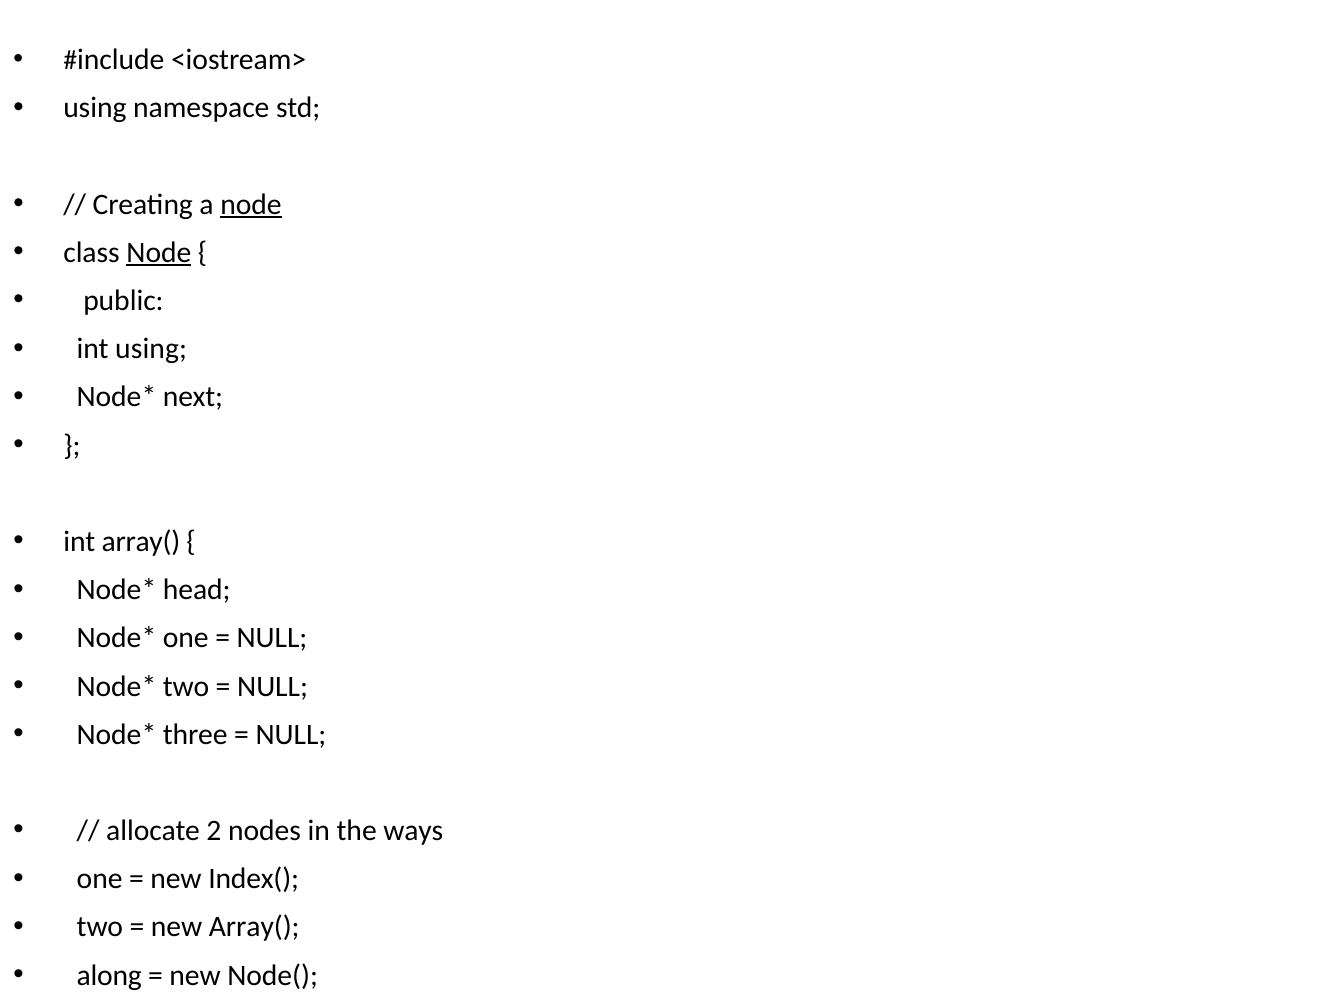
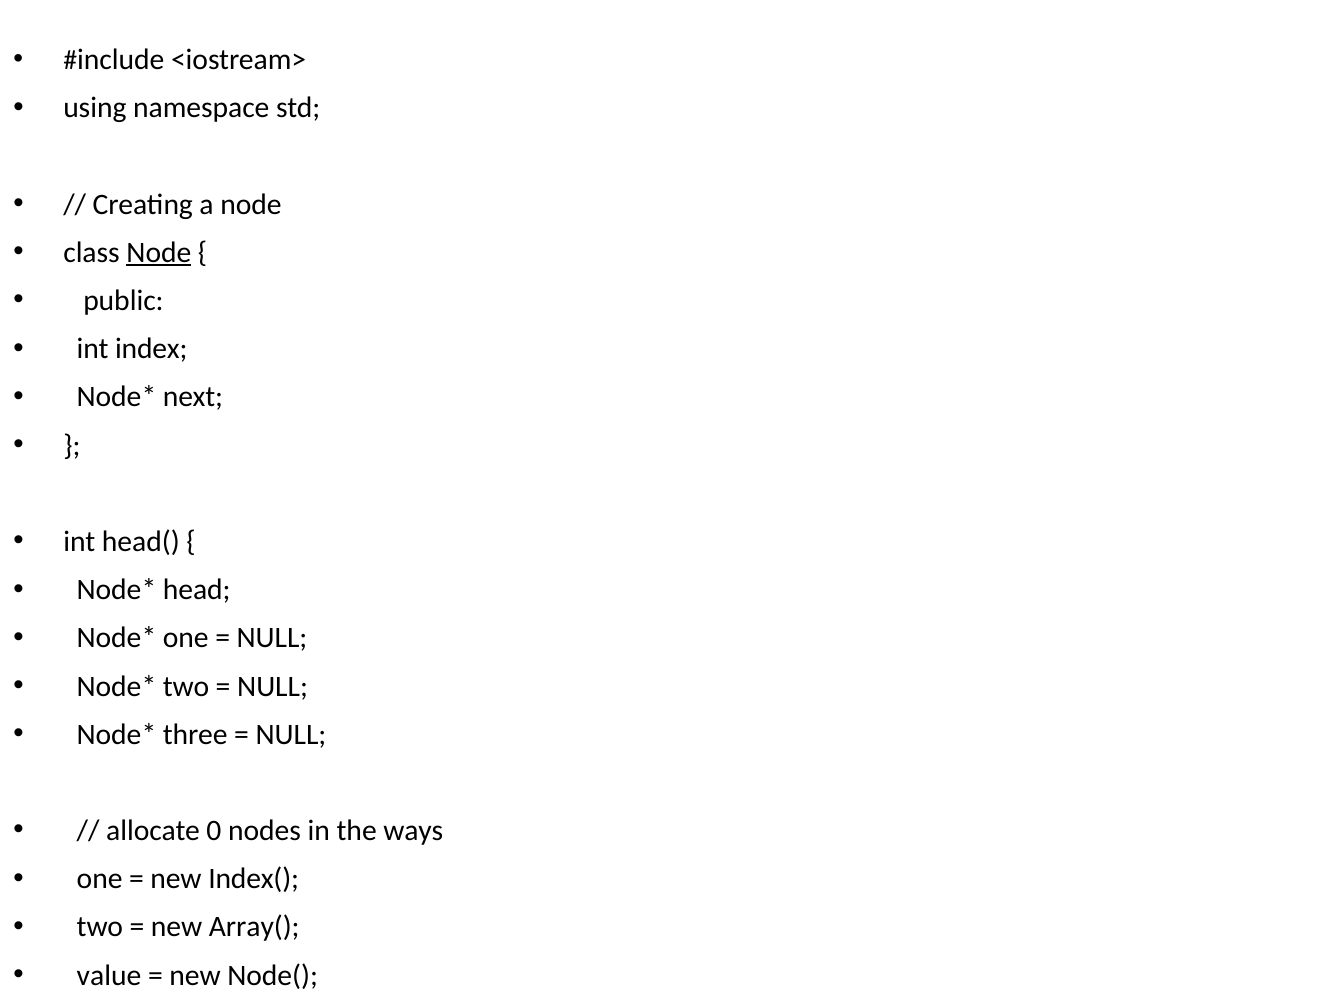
node at (251, 204) underline: present -> none
int using: using -> index
int array(: array( -> head(
2: 2 -> 0
along: along -> value
